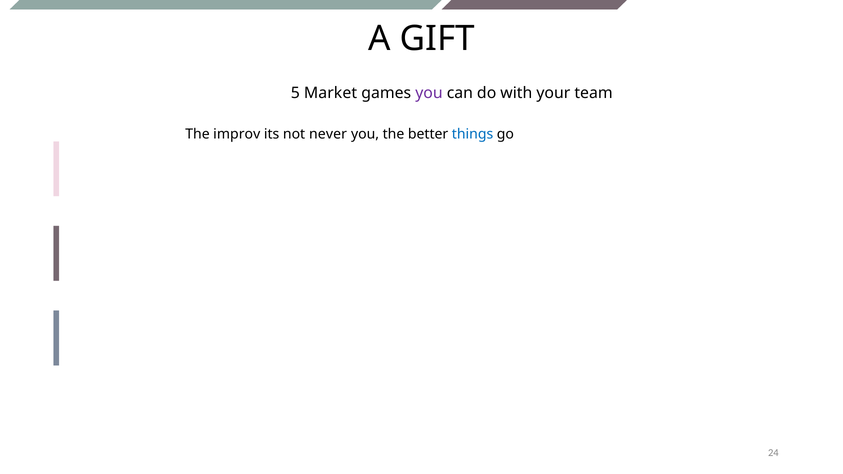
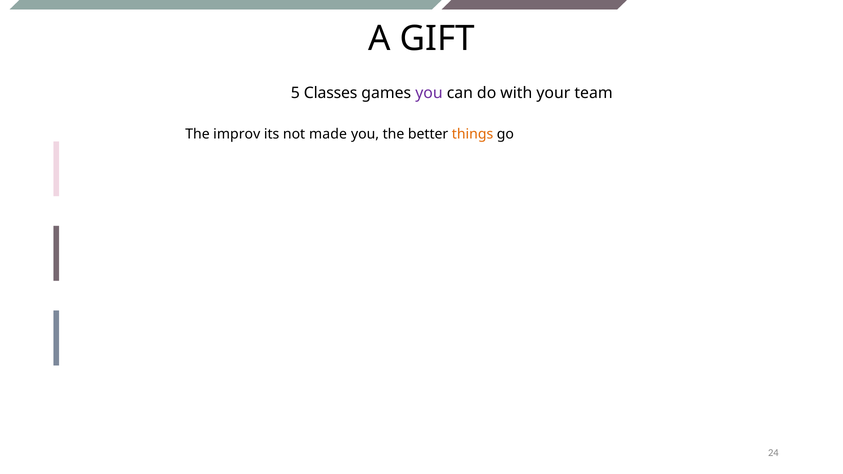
Market: Market -> Classes
never: never -> made
things colour: blue -> orange
